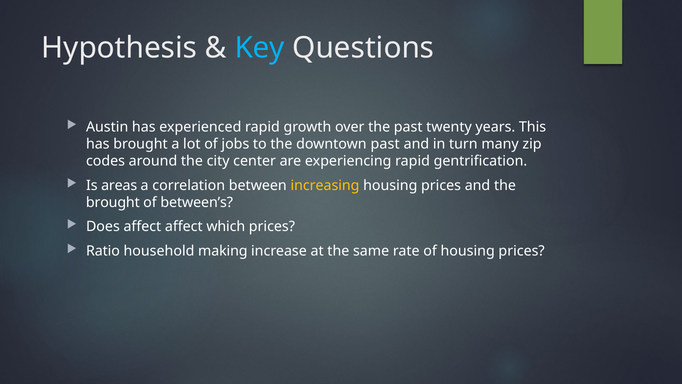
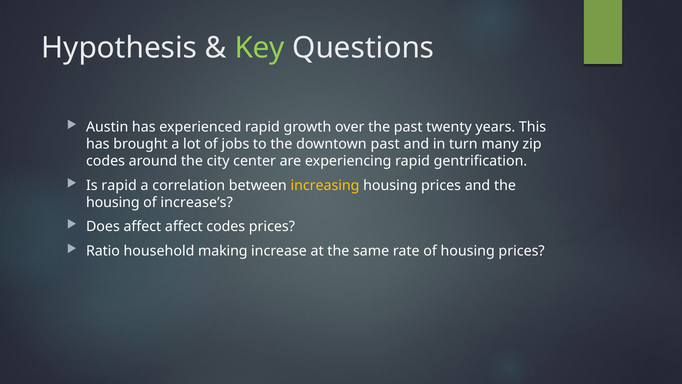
Key colour: light blue -> light green
Is areas: areas -> rapid
brought at (113, 202): brought -> housing
between’s: between’s -> increase’s
affect which: which -> codes
